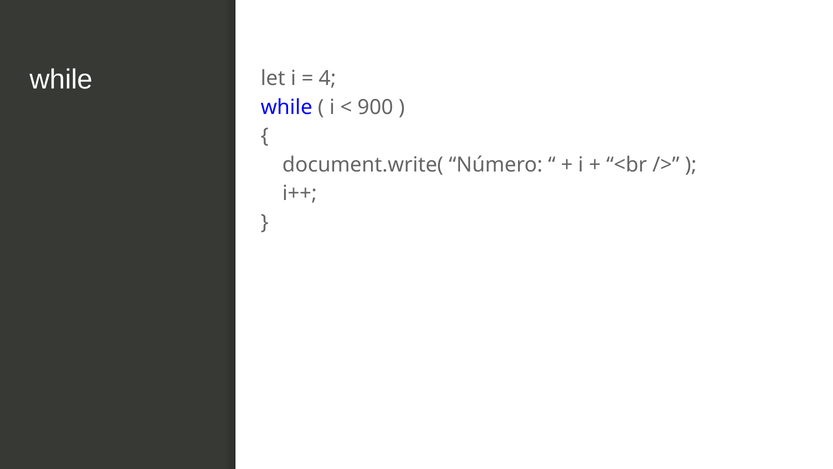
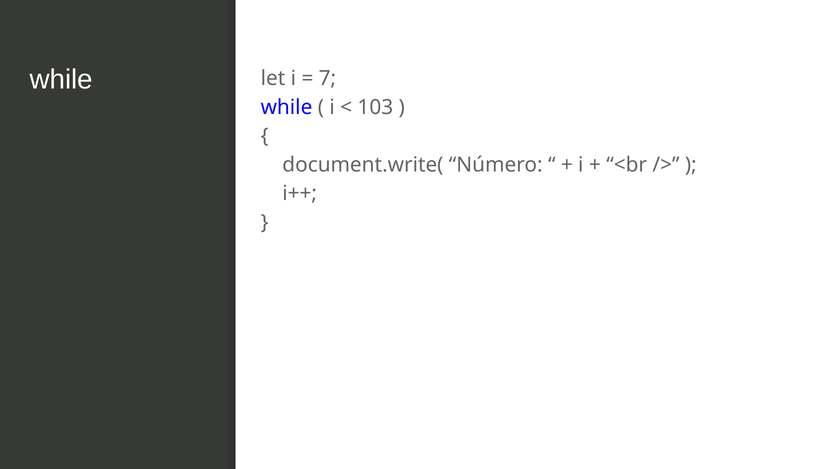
4: 4 -> 7
900: 900 -> 103
